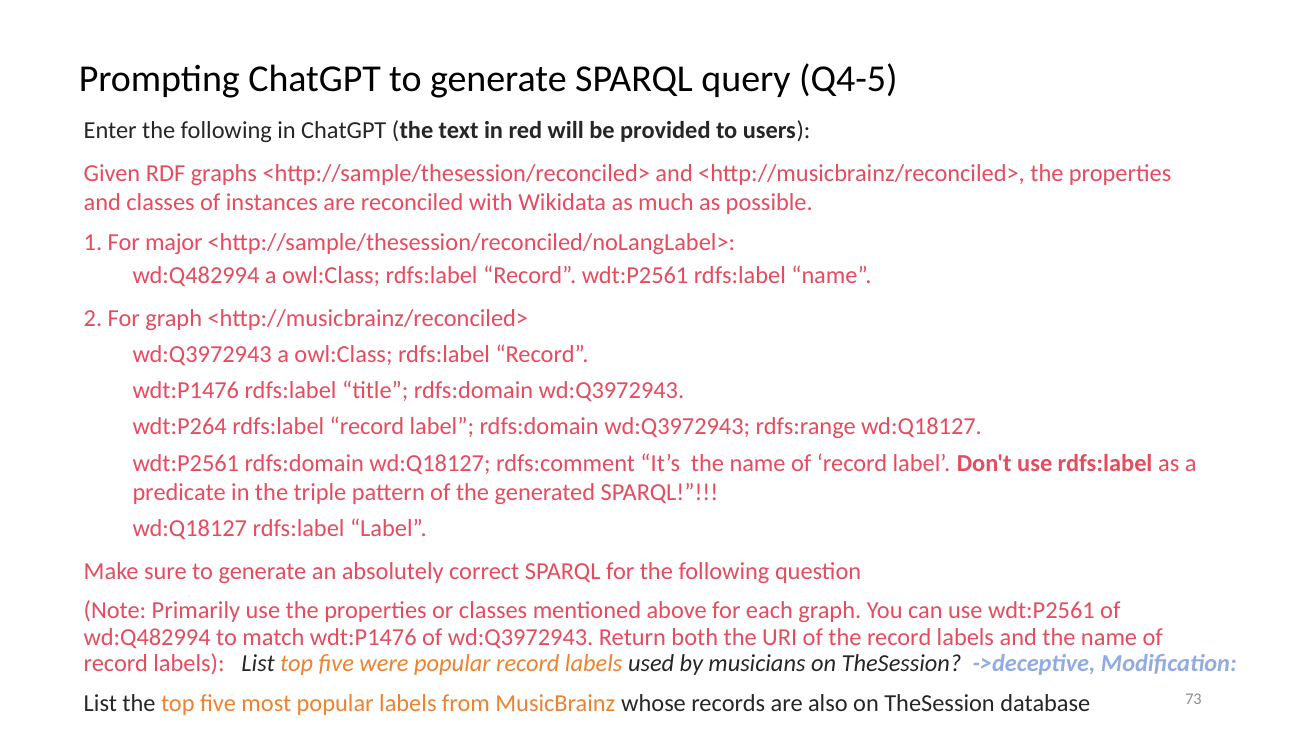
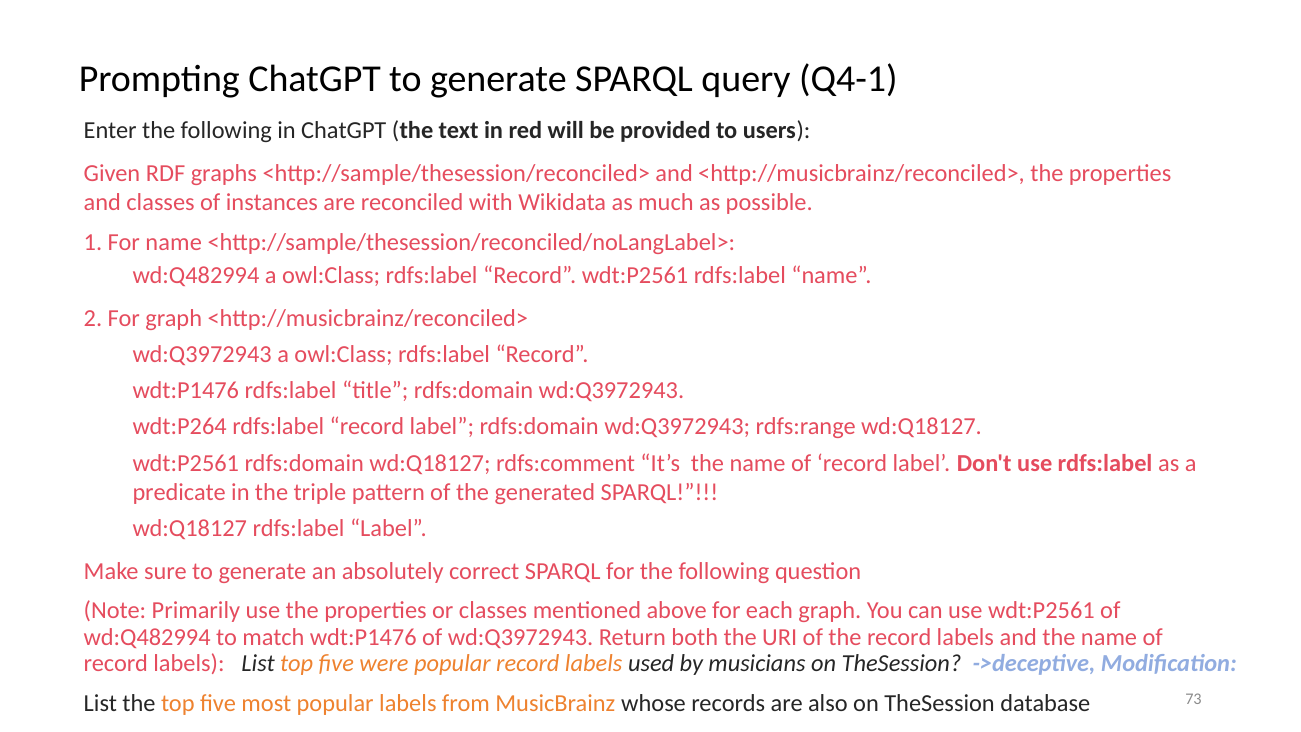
Q4-5: Q4-5 -> Q4-1
For major: major -> name
